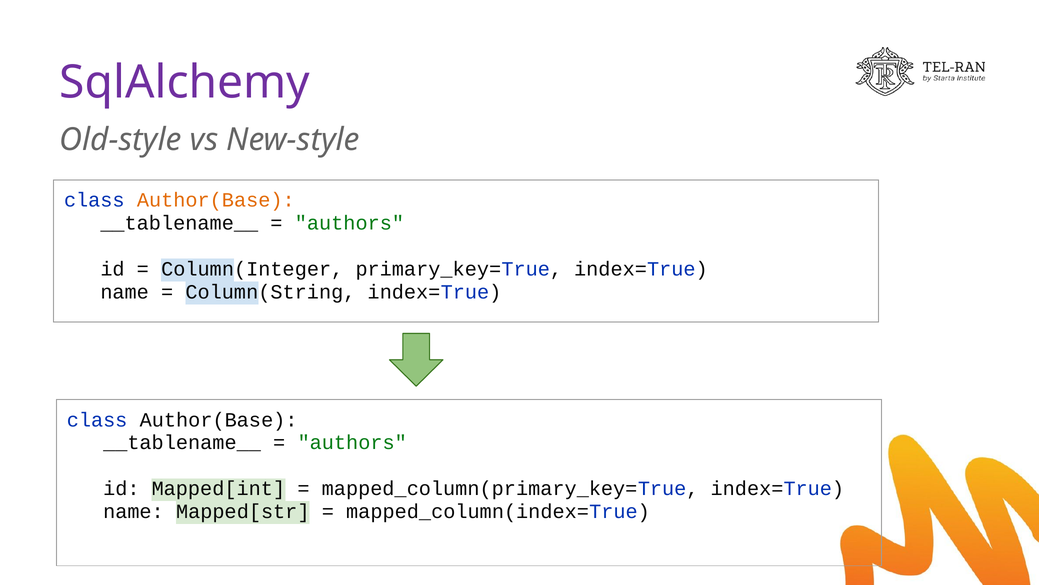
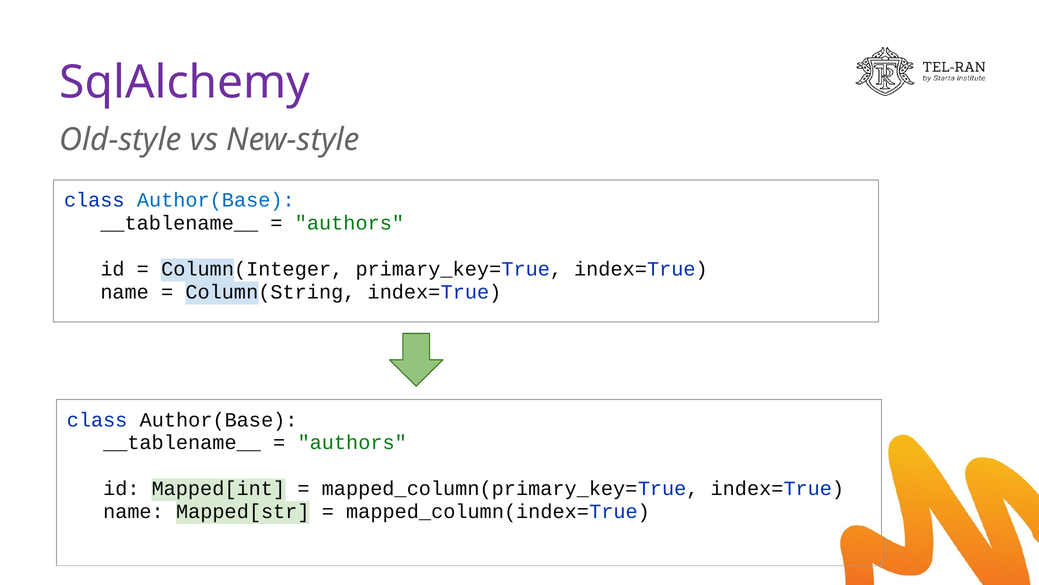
Author(Base at (216, 200) colour: orange -> blue
